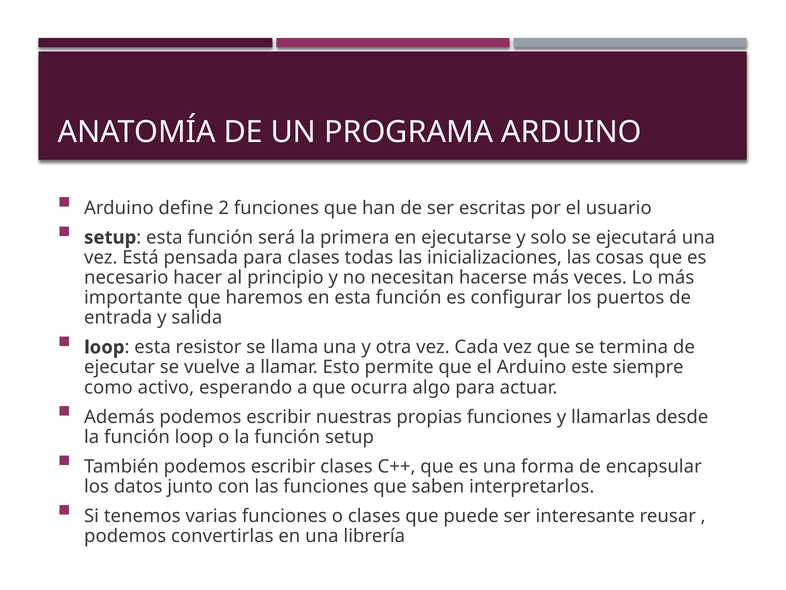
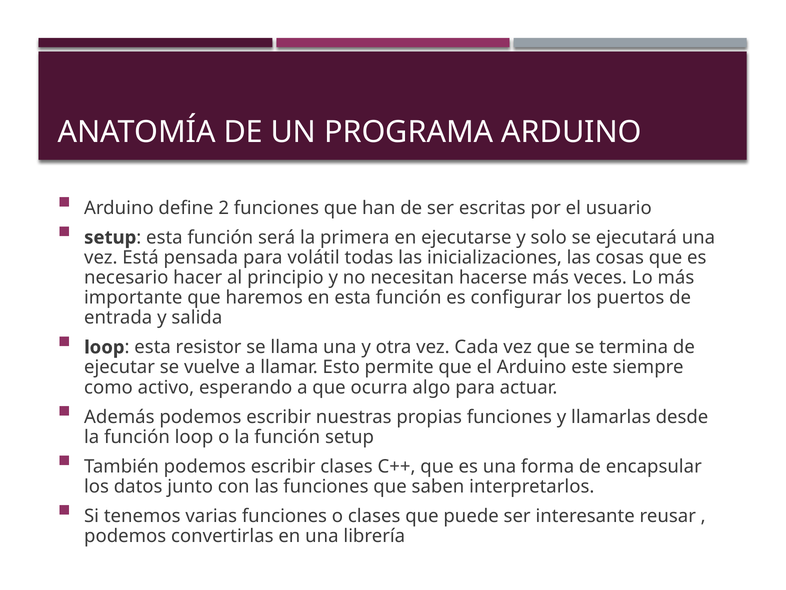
para clases: clases -> volátil
